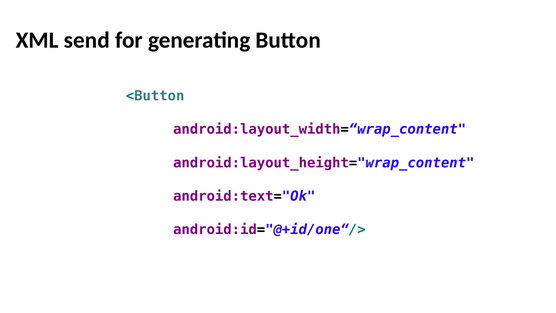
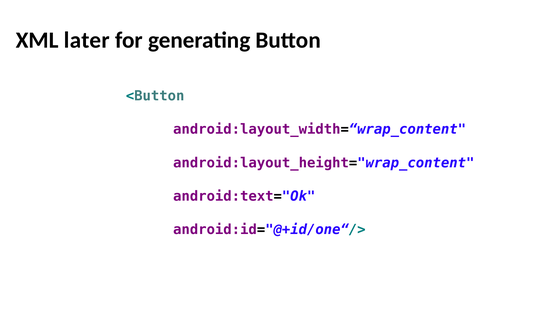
send: send -> later
